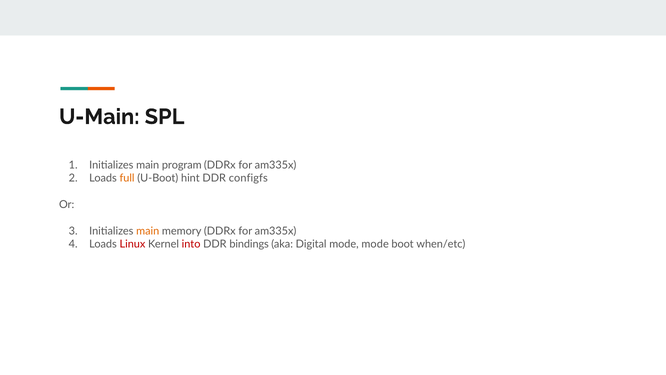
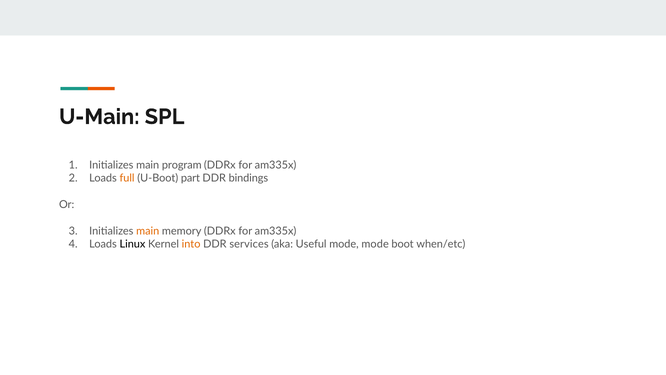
hint: hint -> part
configfs: configfs -> bindings
Linux colour: red -> black
into colour: red -> orange
bindings: bindings -> services
Digital: Digital -> Useful
